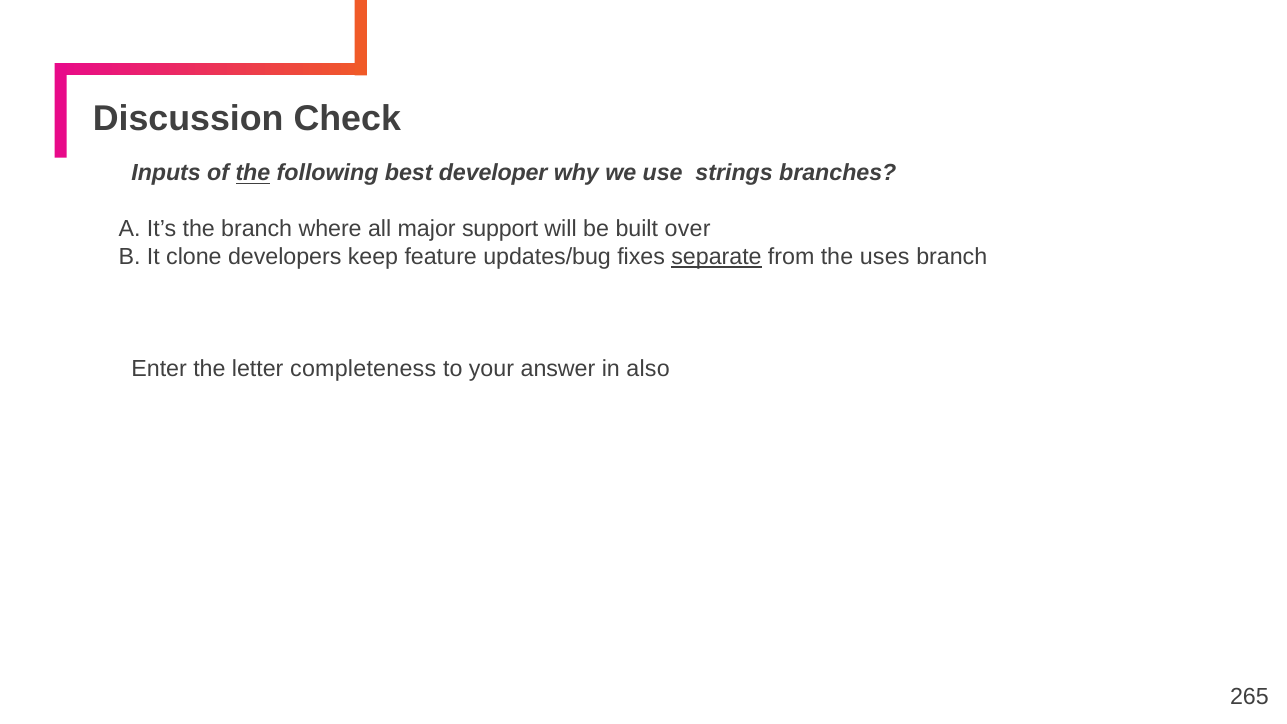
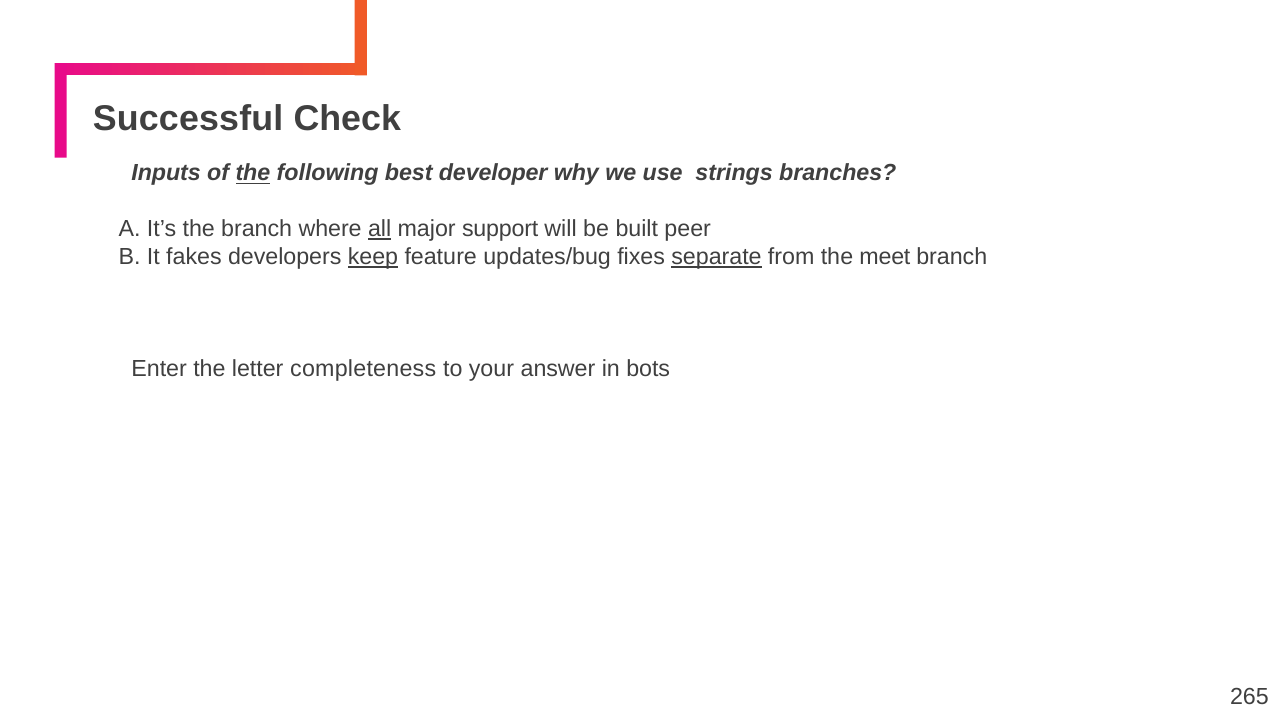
Discussion: Discussion -> Successful
all underline: none -> present
over: over -> peer
clone: clone -> fakes
keep underline: none -> present
uses: uses -> meet
also: also -> bots
